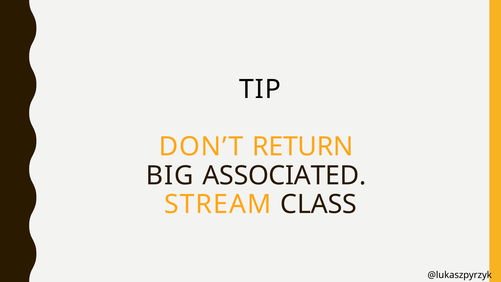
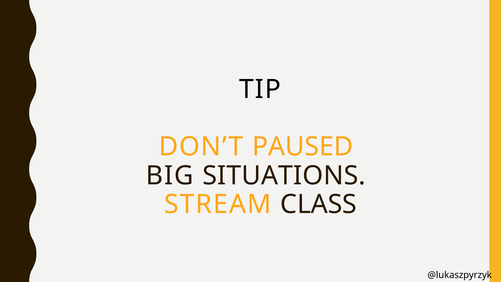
RETURN: RETURN -> PAUSED
ASSOCIATED: ASSOCIATED -> SITUATIONS
